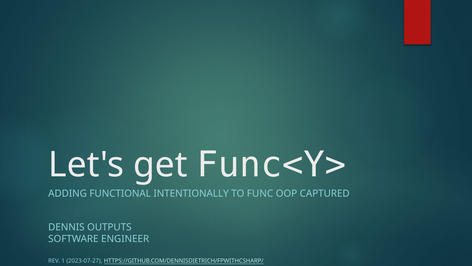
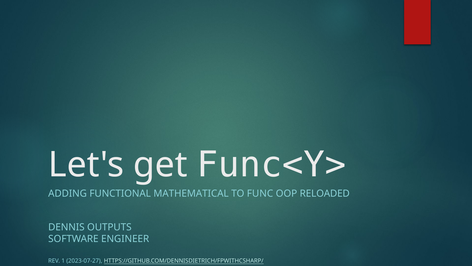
INTENTIONALLY: INTENTIONALLY -> MATHEMATICAL
CAPTURED: CAPTURED -> RELOADED
